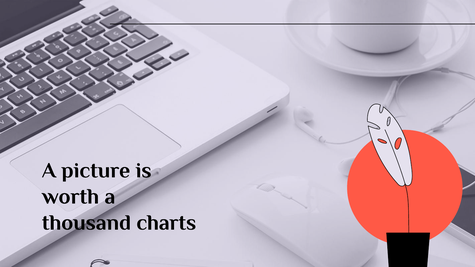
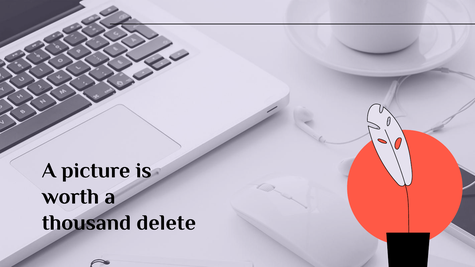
charts: charts -> delete
